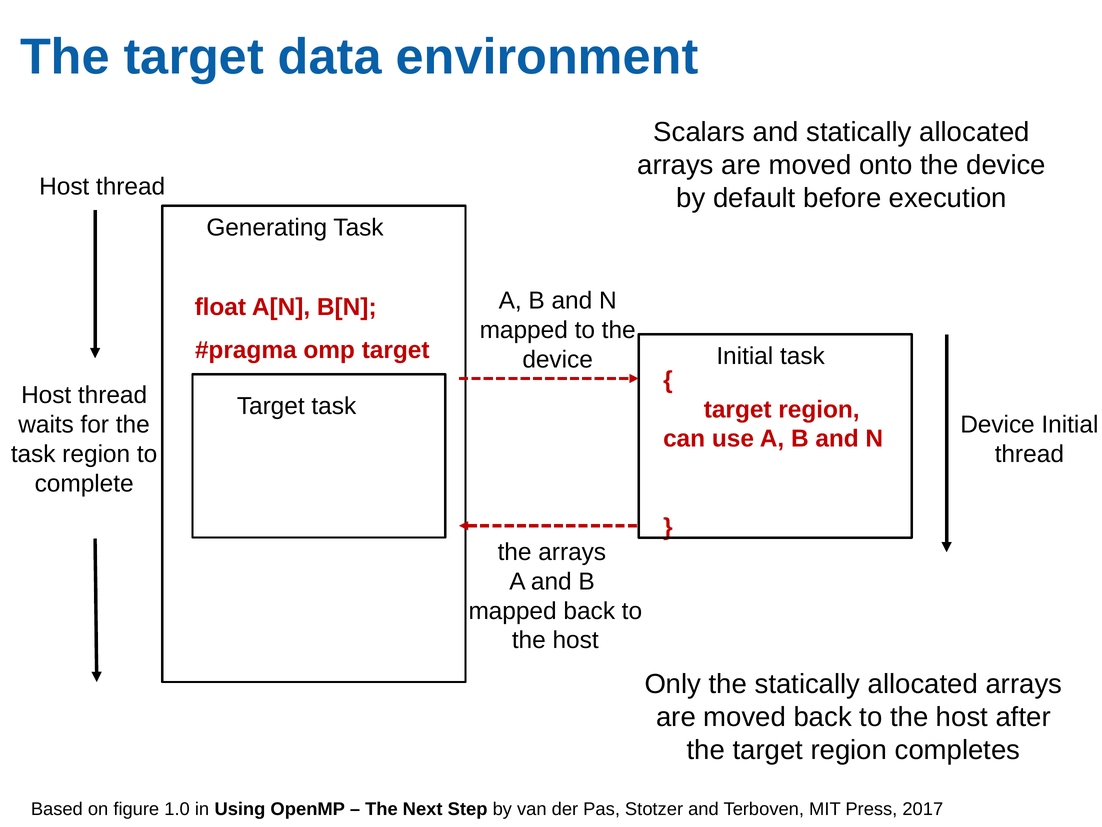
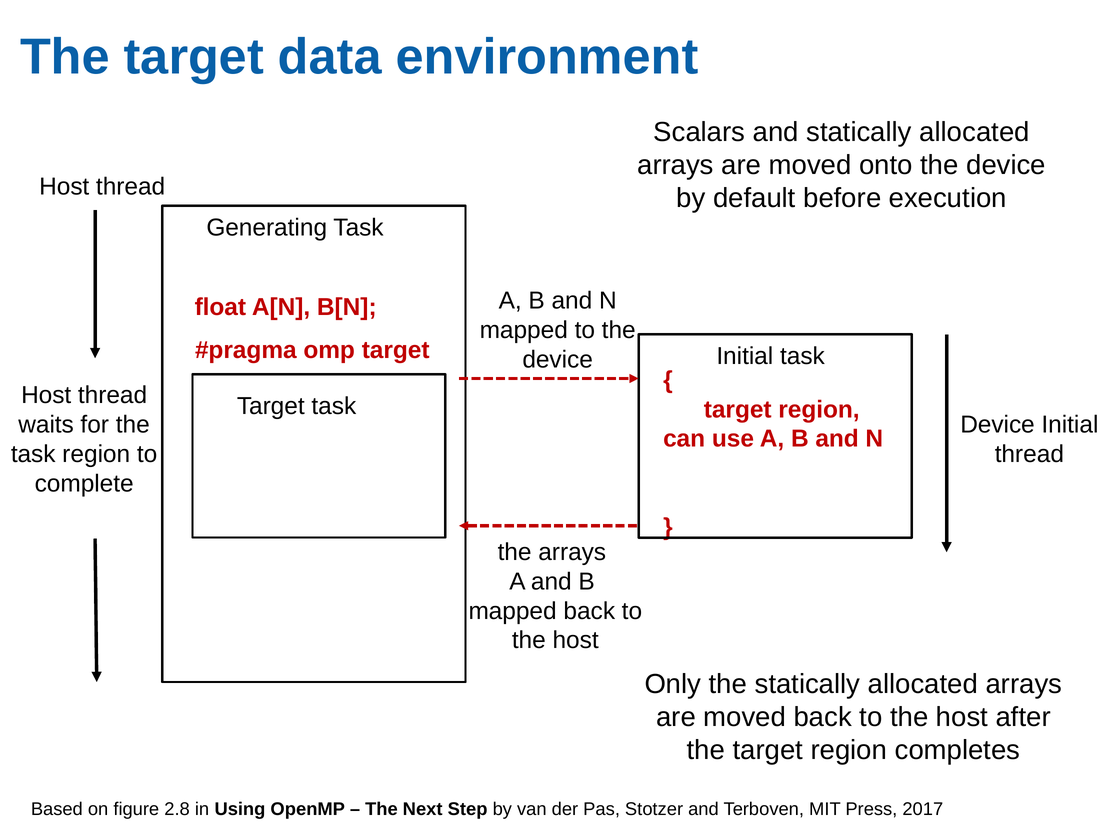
1.0: 1.0 -> 2.8
